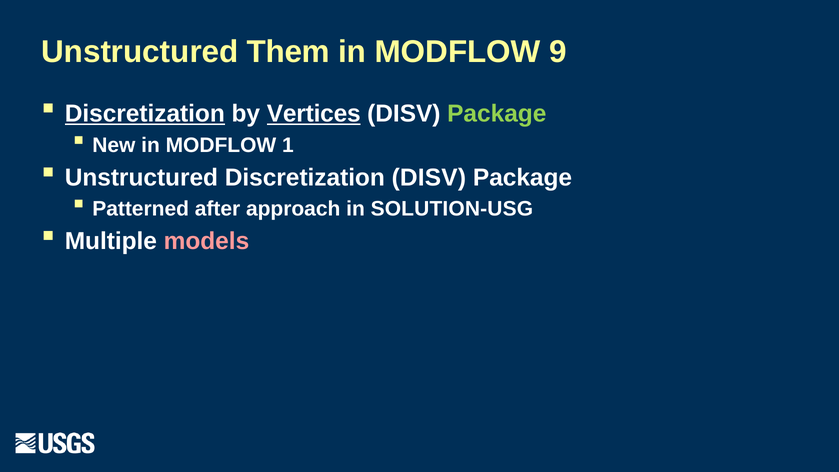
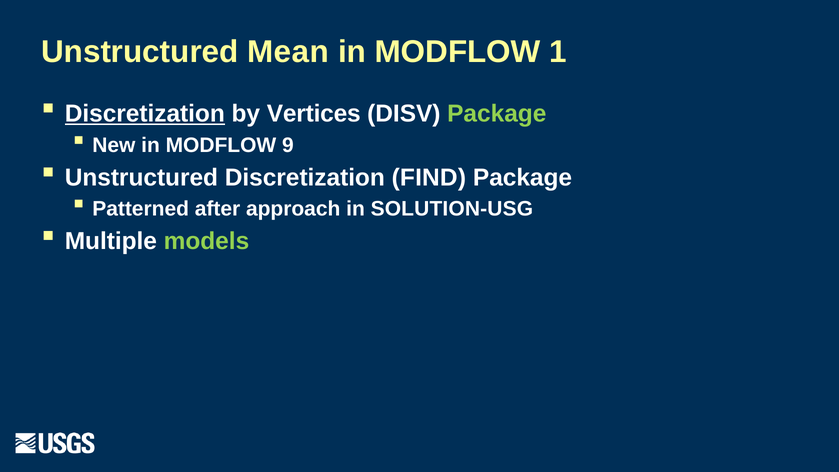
Them: Them -> Mean
9: 9 -> 1
Vertices underline: present -> none
1: 1 -> 9
Discretization DISV: DISV -> FIND
models colour: pink -> light green
